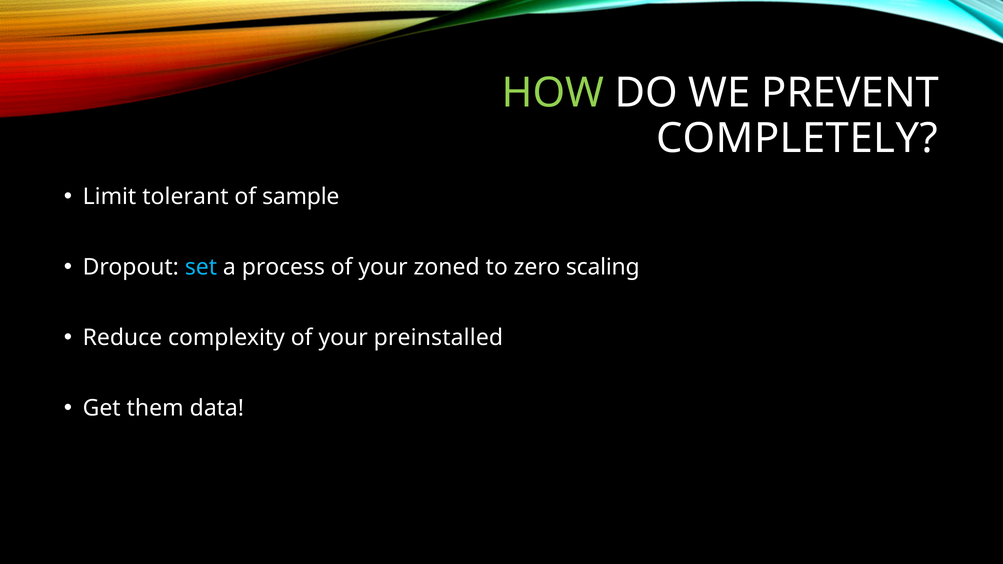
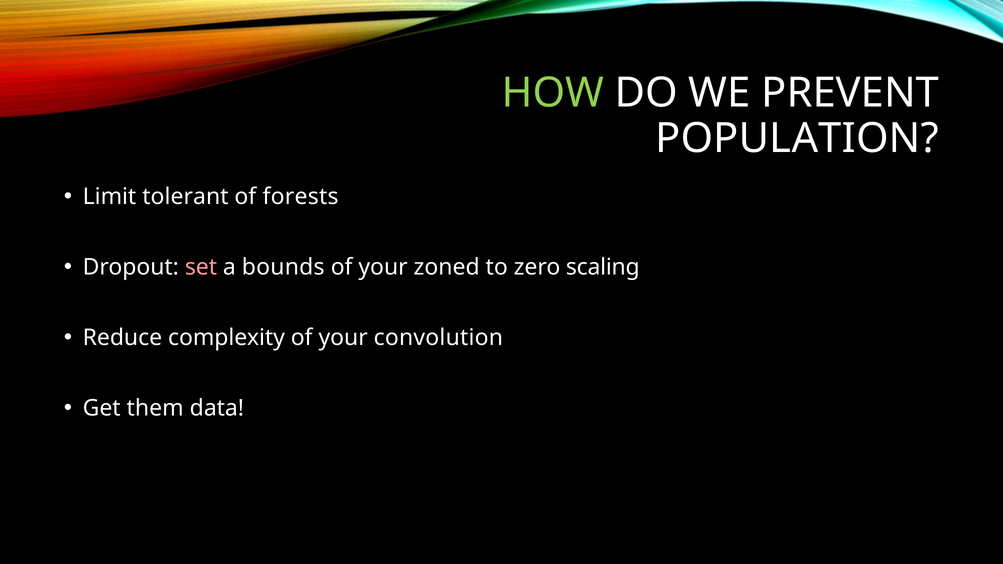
COMPLETELY: COMPLETELY -> POPULATION
sample: sample -> forests
set colour: light blue -> pink
process: process -> bounds
preinstalled: preinstalled -> convolution
